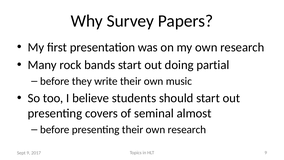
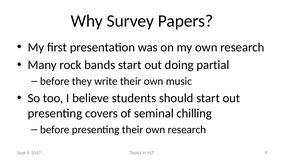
almost: almost -> chilling
